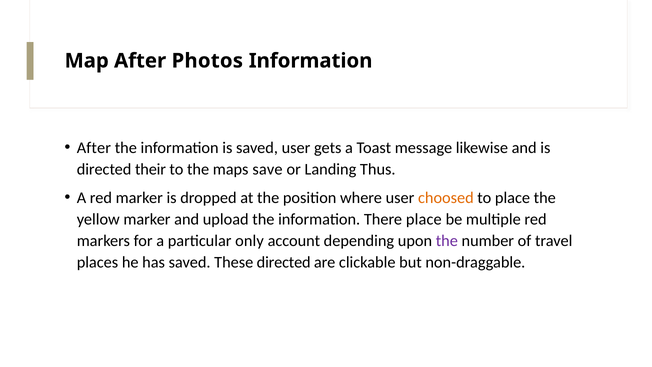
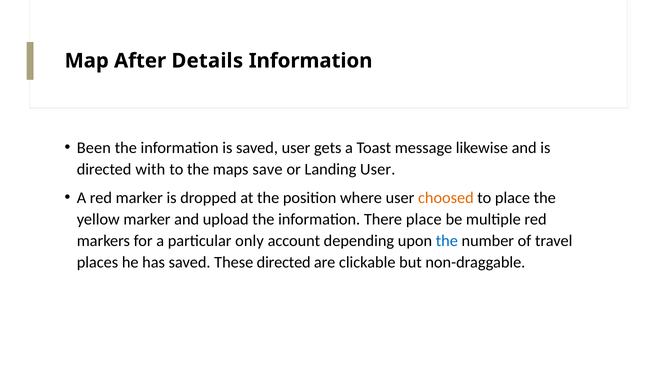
Photos: Photos -> Details
After at (94, 148): After -> Been
their: their -> with
Landing Thus: Thus -> User
the at (447, 241) colour: purple -> blue
